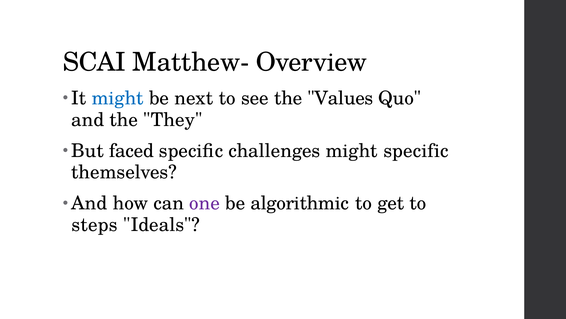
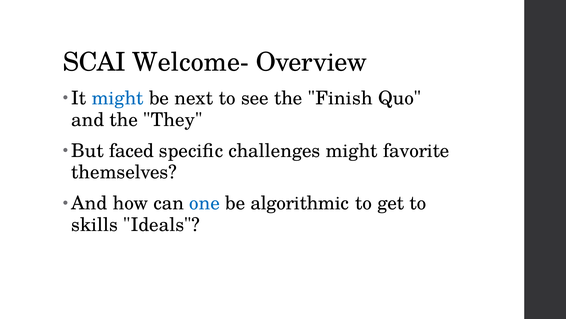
Matthew-: Matthew- -> Welcome-
Values: Values -> Finish
might specific: specific -> favorite
one colour: purple -> blue
steps: steps -> skills
